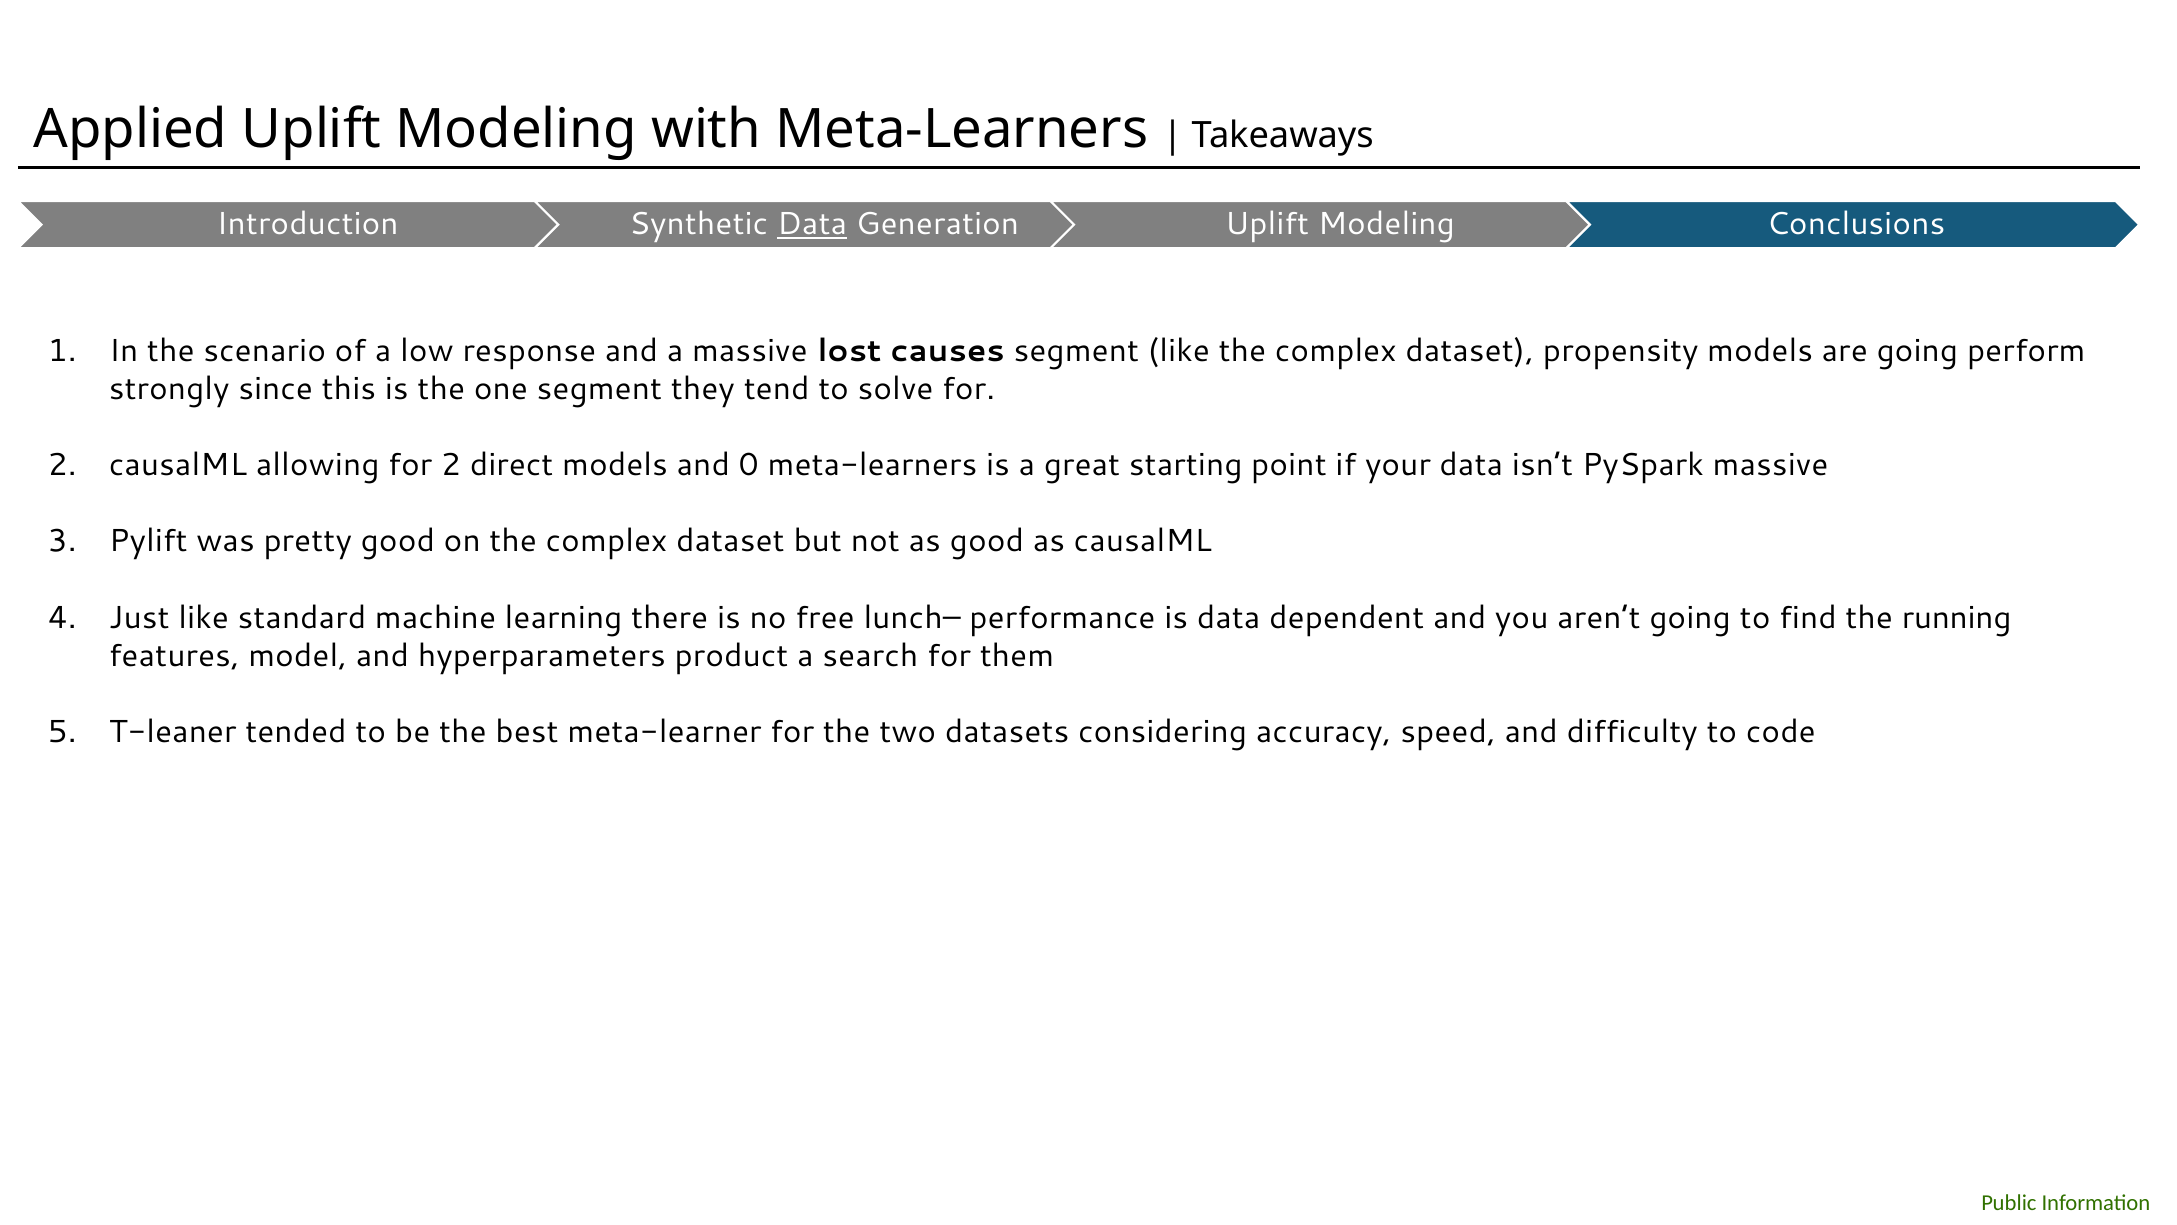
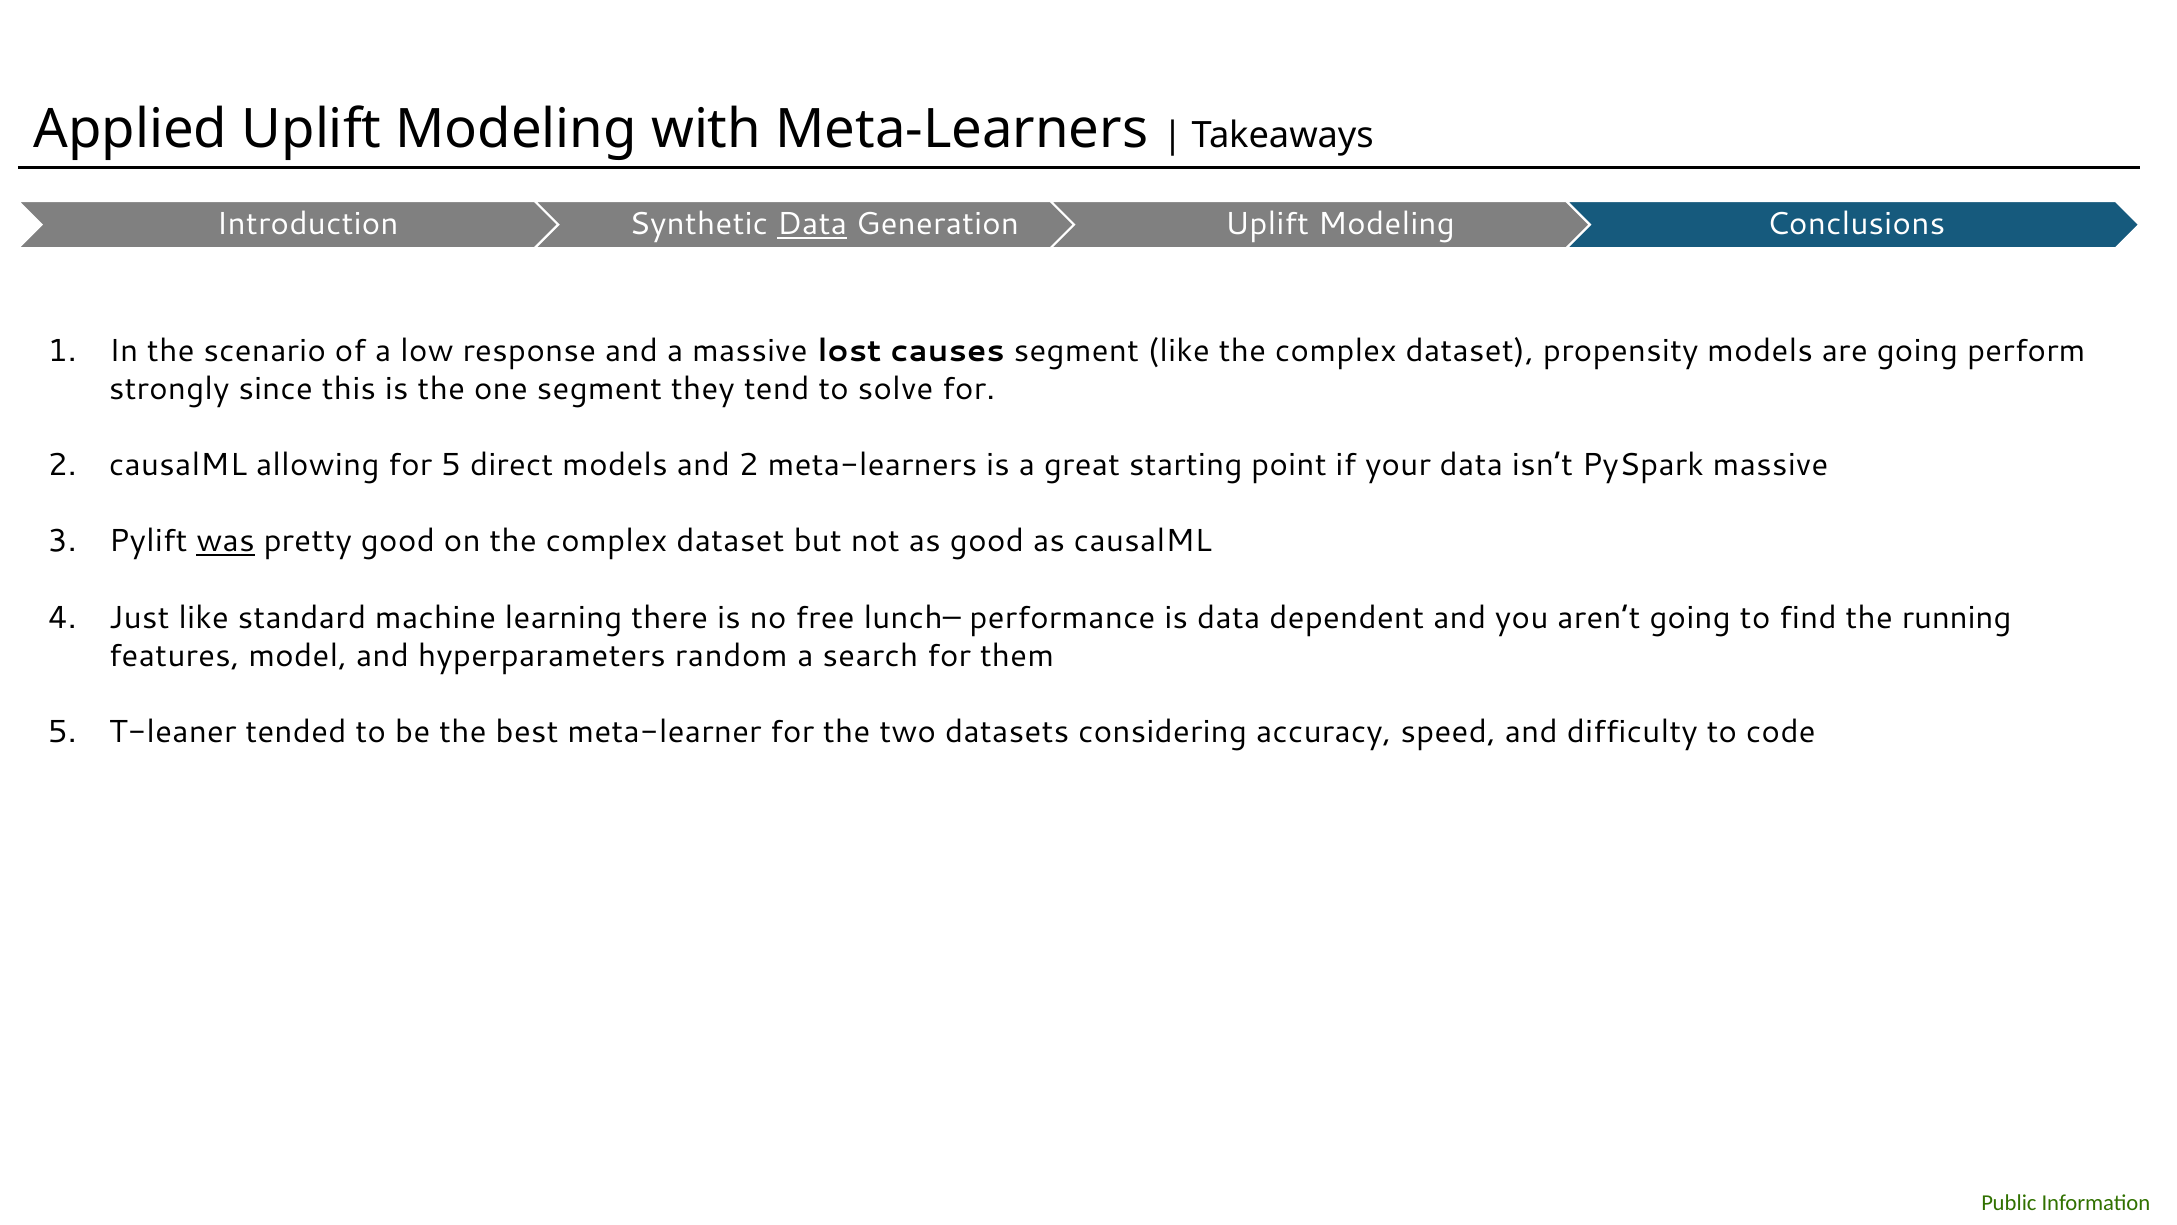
allowing for 2: 2 -> 5
and 0: 0 -> 2
was underline: none -> present
product: product -> random
